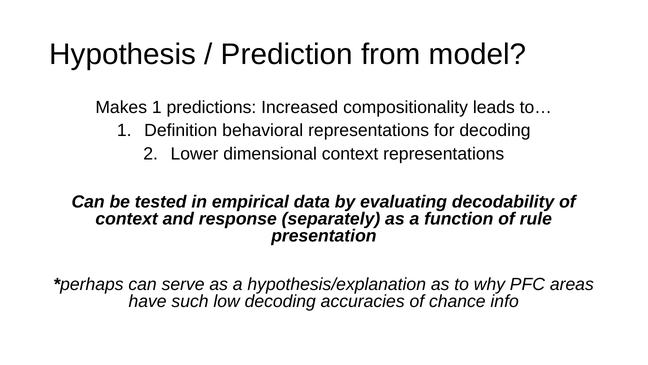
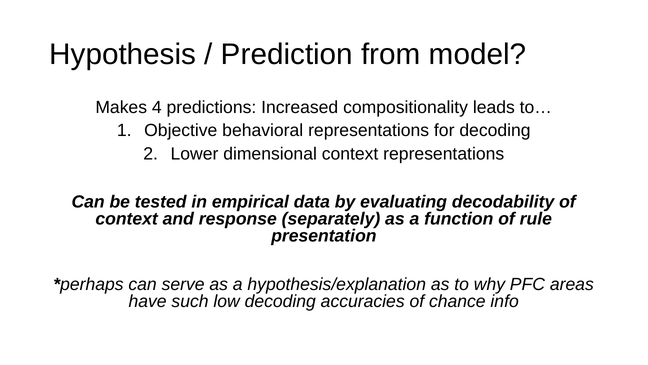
Makes 1: 1 -> 4
Definition: Definition -> Objective
